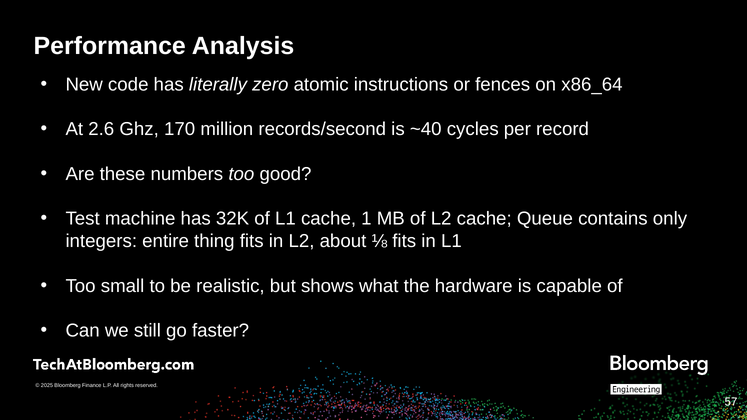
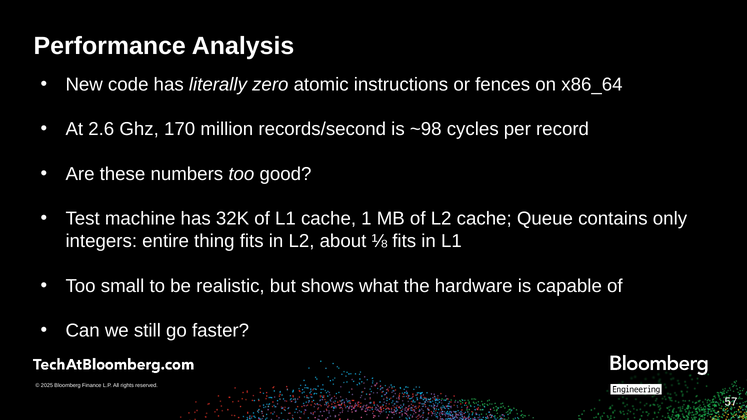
~40: ~40 -> ~98
